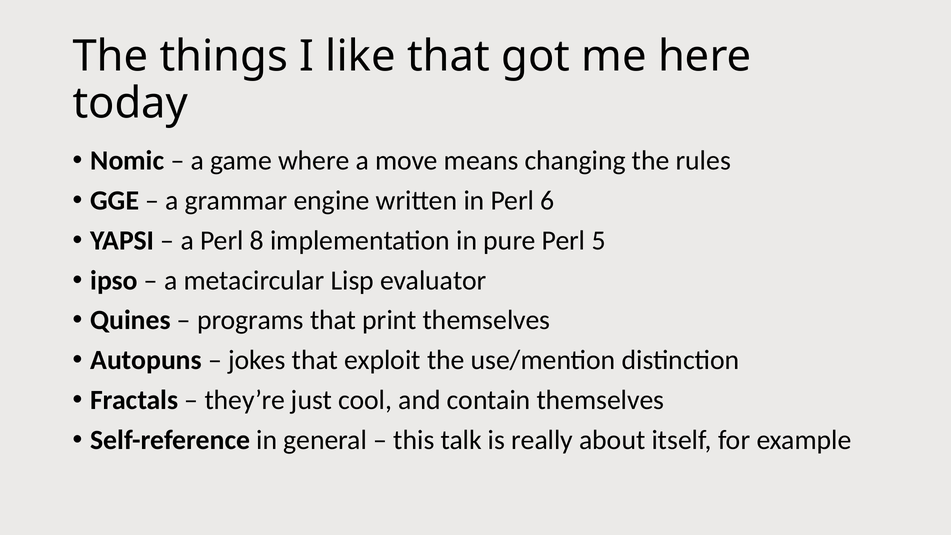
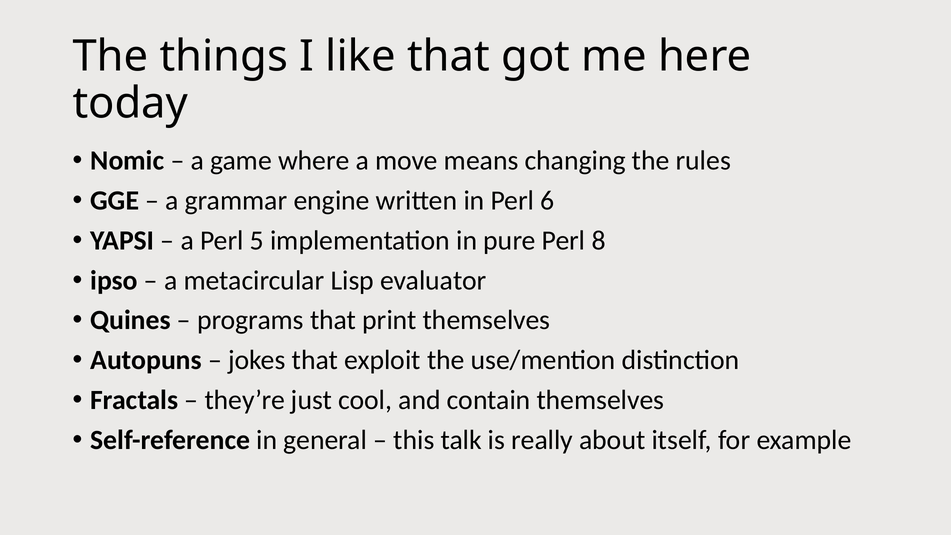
8: 8 -> 5
5: 5 -> 8
